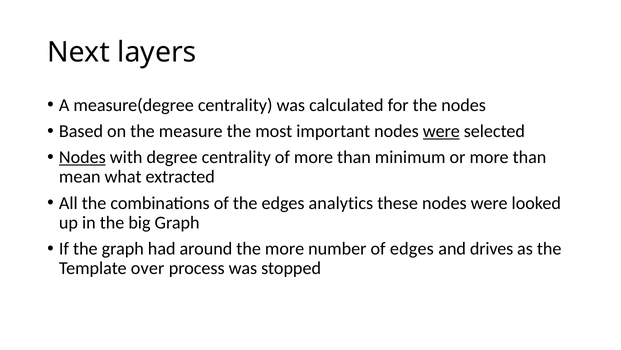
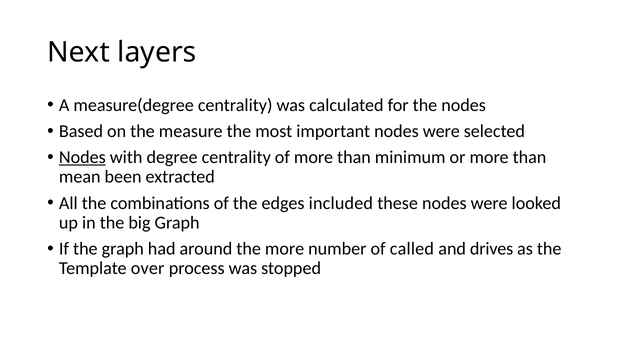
were at (441, 131) underline: present -> none
what: what -> been
analytics: analytics -> included
of edges: edges -> called
